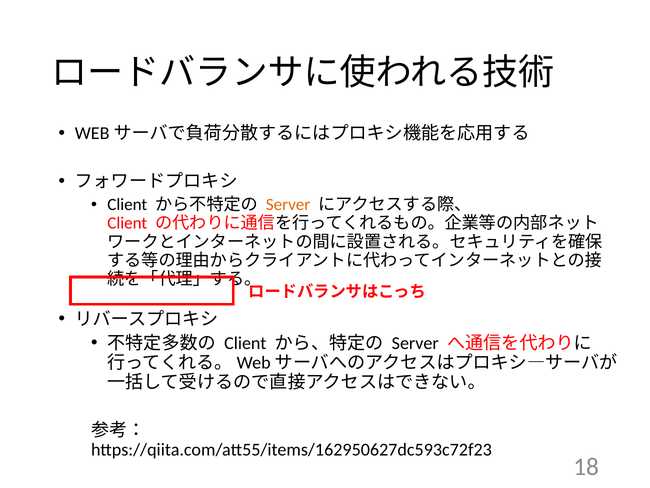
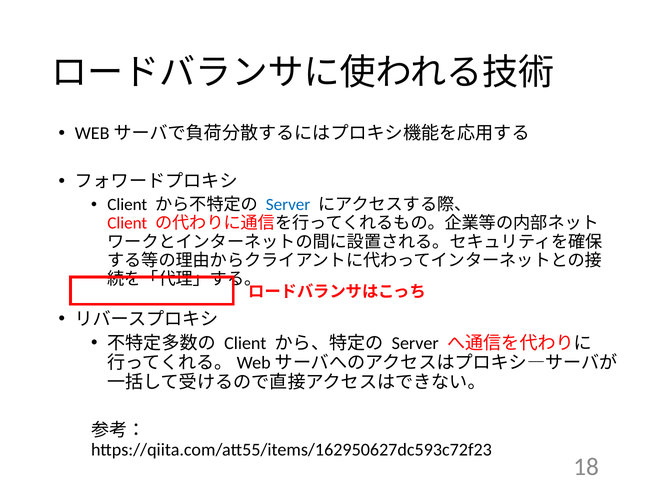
Server at (288, 205) colour: orange -> blue
